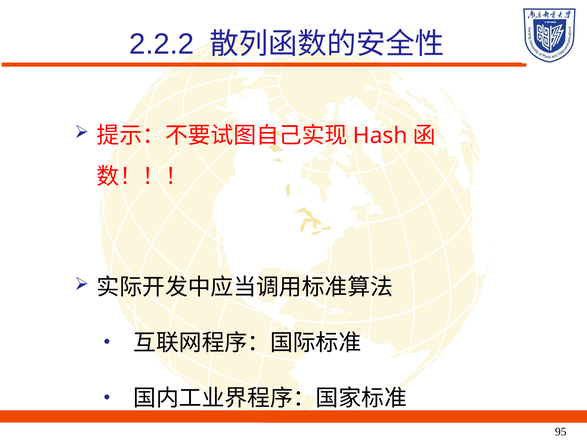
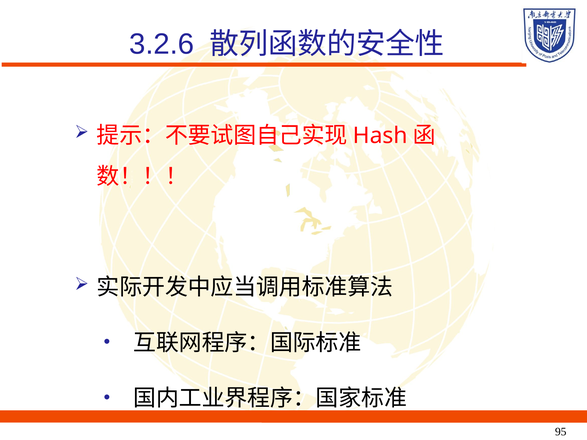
2.2.2: 2.2.2 -> 3.2.6
